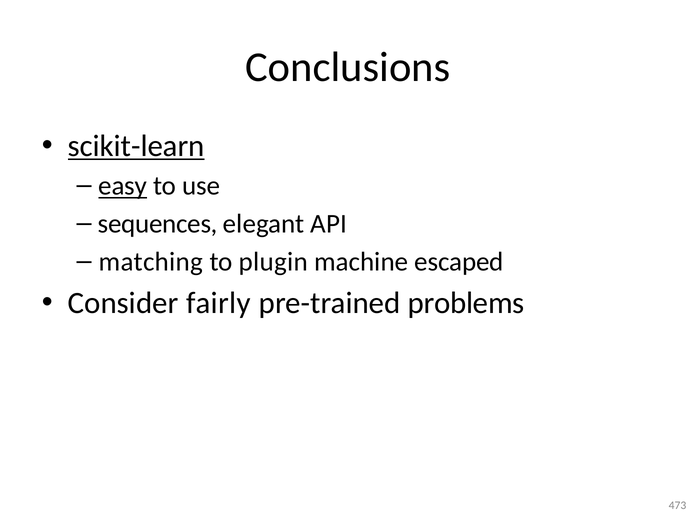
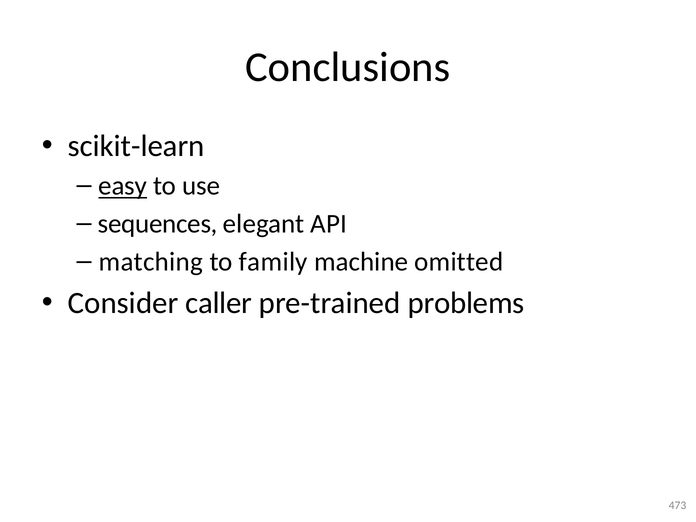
scikit-learn underline: present -> none
plugin: plugin -> family
escaped: escaped -> omitted
fairly: fairly -> caller
